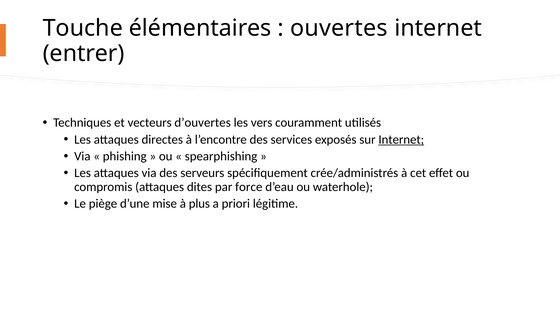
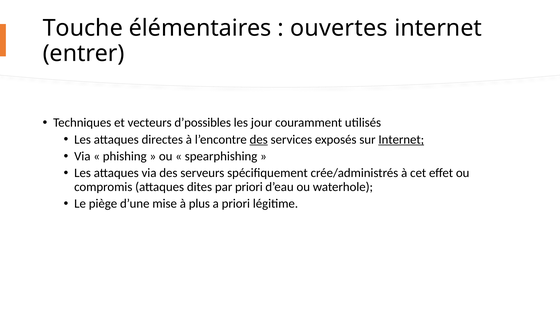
d’ouvertes: d’ouvertes -> d’possibles
vers: vers -> jour
des at (259, 140) underline: none -> present
par force: force -> priori
